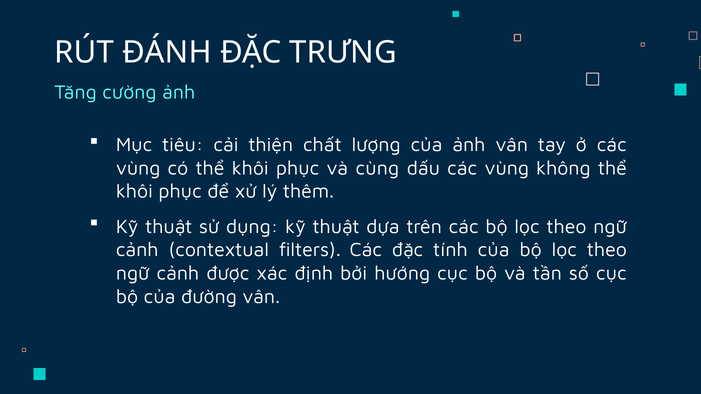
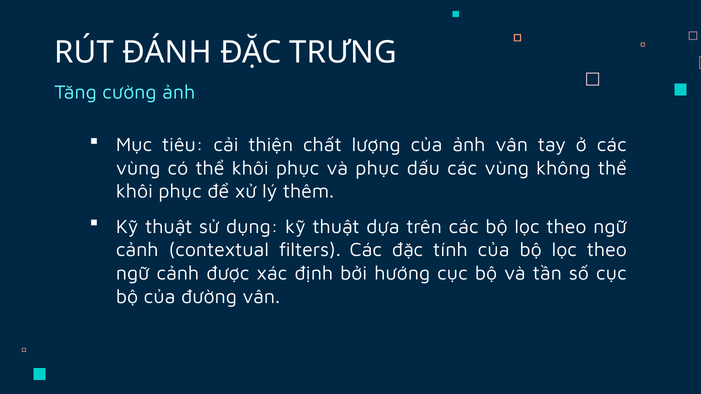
và cùng: cùng -> phục
